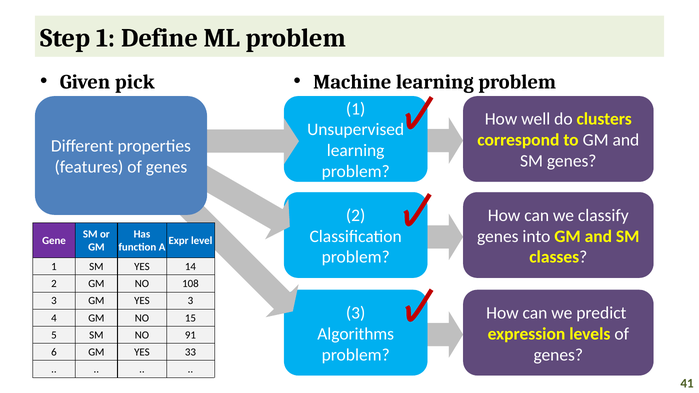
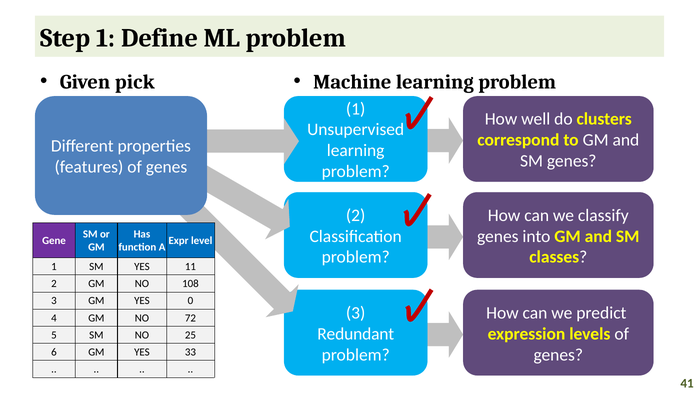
14: 14 -> 11
YES 3: 3 -> 0
15: 15 -> 72
Algorithms: Algorithms -> Redundant
91: 91 -> 25
